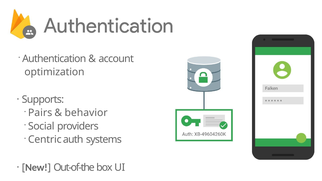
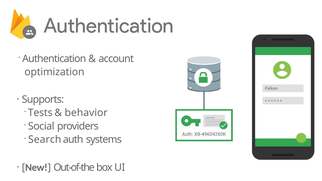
Pairs: Pairs -> Tests
Centric: Centric -> Search
